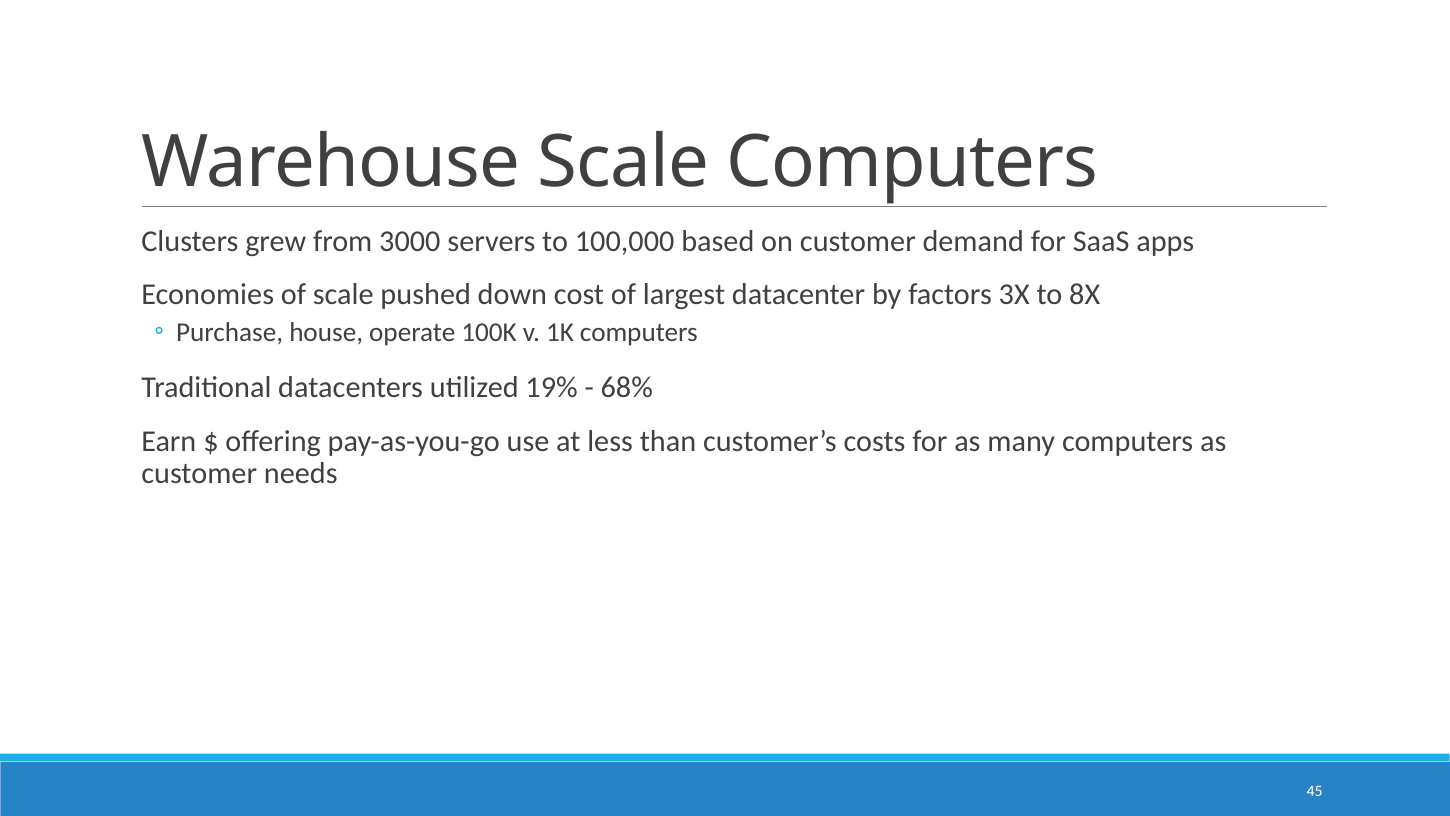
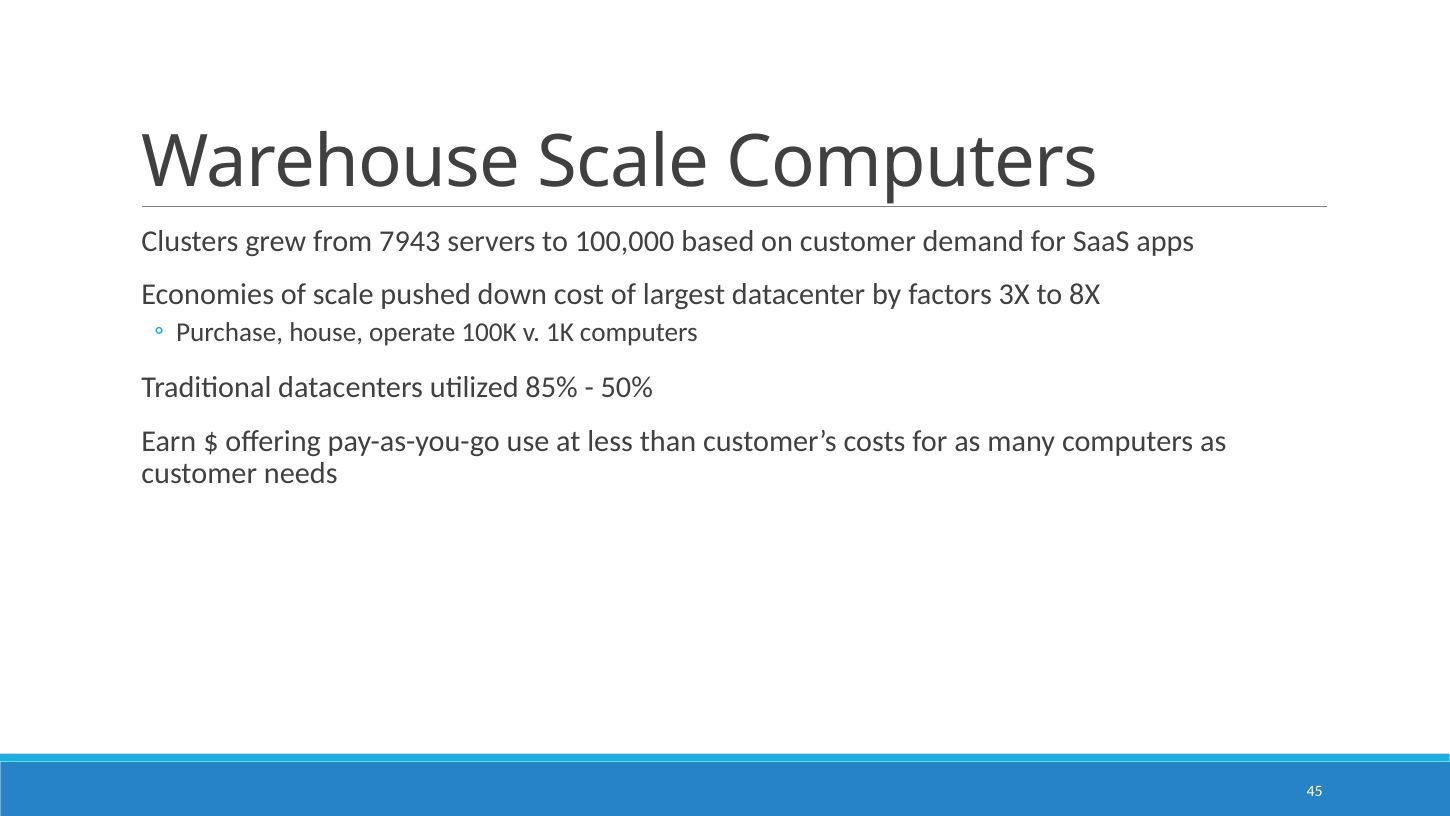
3000: 3000 -> 7943
19%: 19% -> 85%
68%: 68% -> 50%
